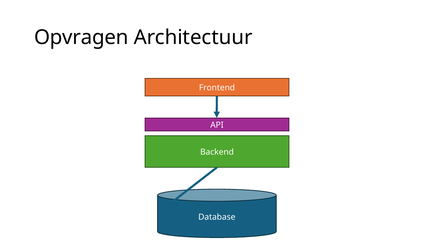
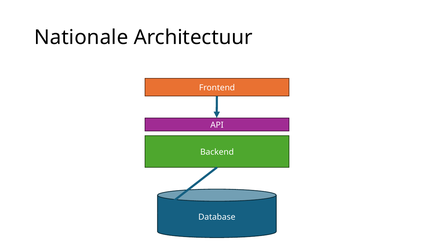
Opvragen: Opvragen -> Nationale
